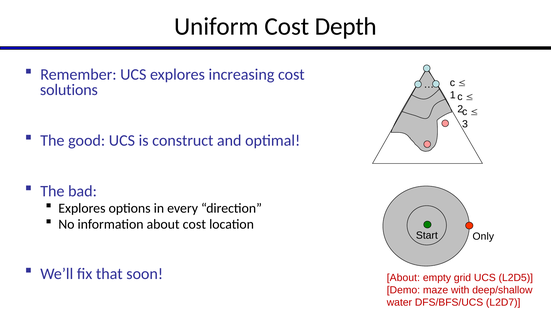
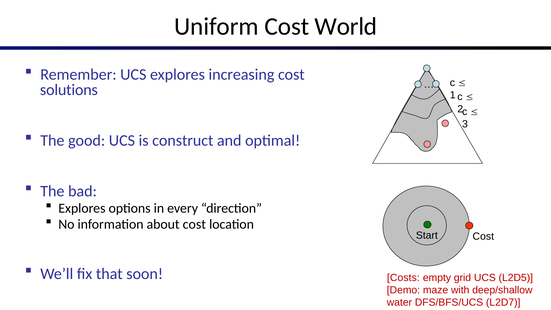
Depth: Depth -> World
Start Only: Only -> Cost
About at (403, 278): About -> Costs
